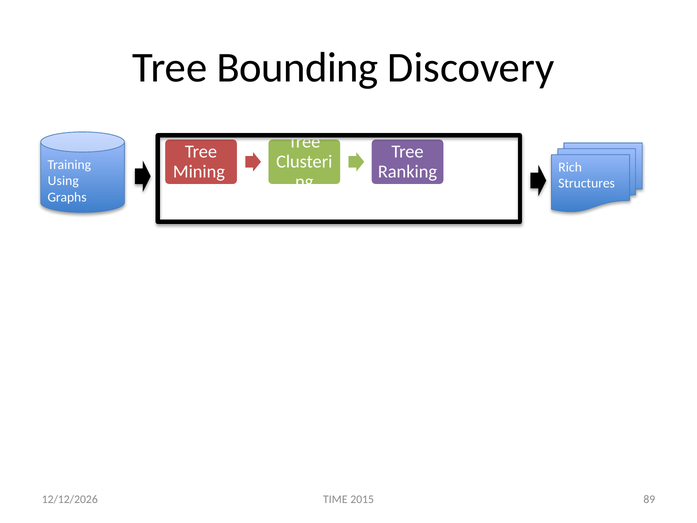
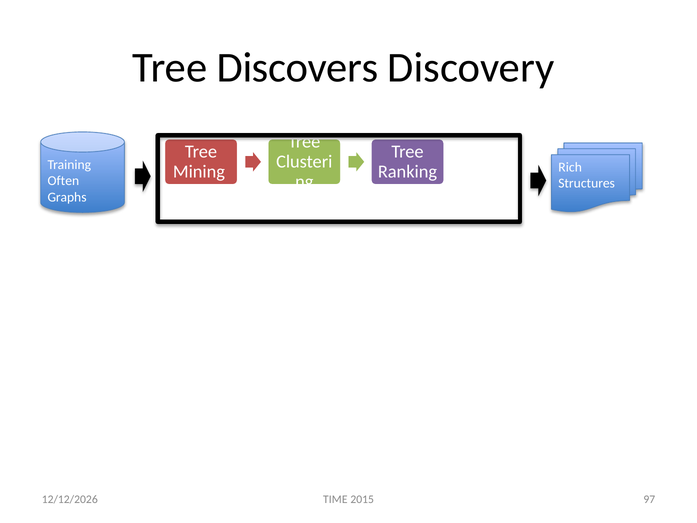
Bounding: Bounding -> Discovers
Using: Using -> Often
89: 89 -> 97
